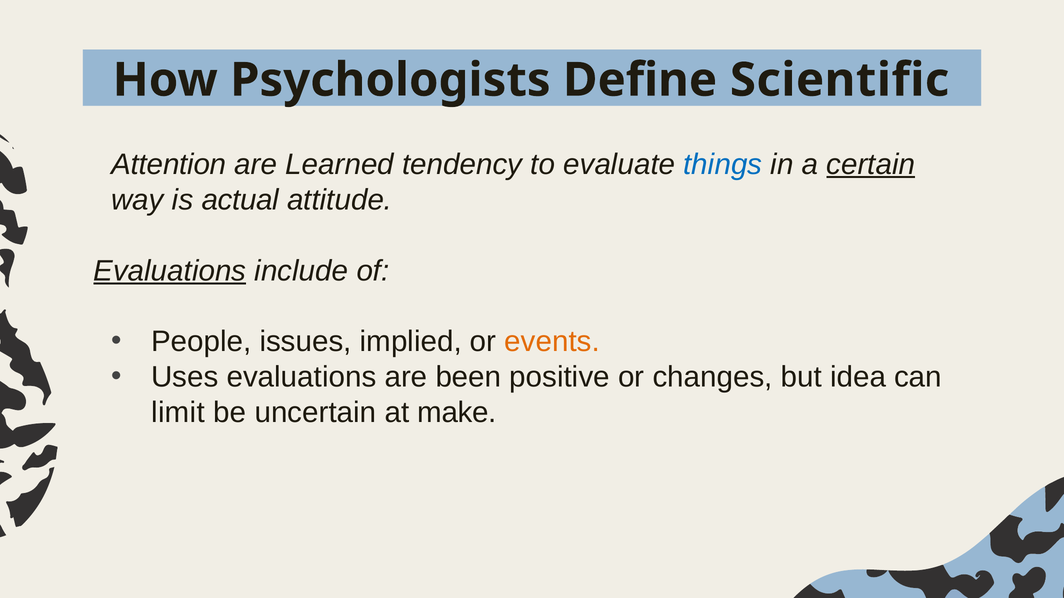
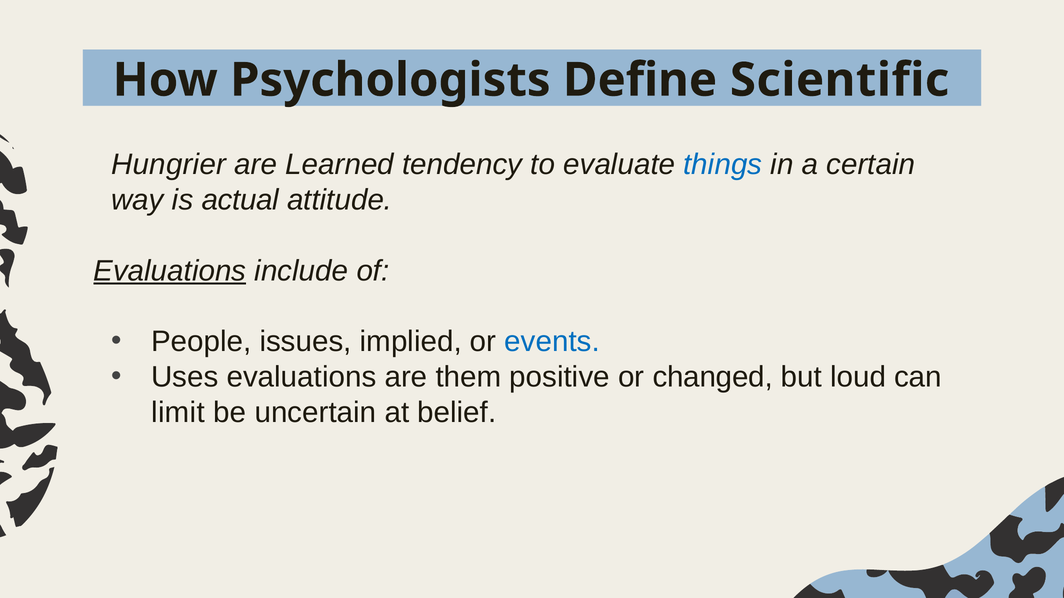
Attention: Attention -> Hungrier
certain underline: present -> none
events colour: orange -> blue
been: been -> them
changes: changes -> changed
idea: idea -> loud
make: make -> belief
